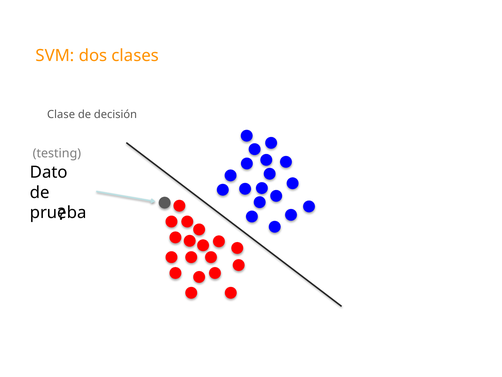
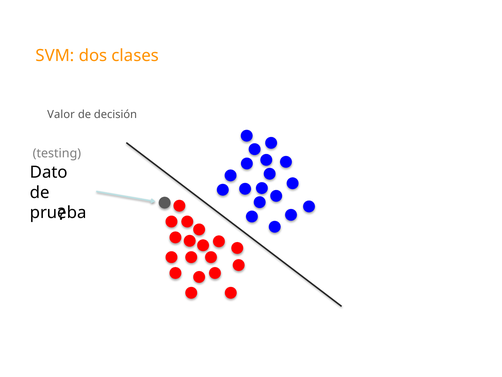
Clase: Clase -> Valor
